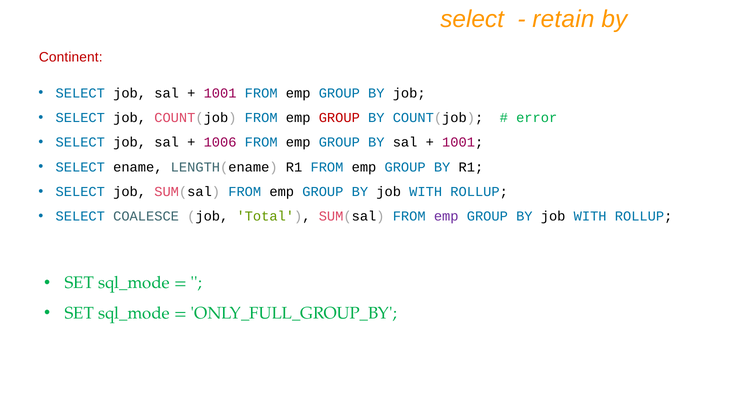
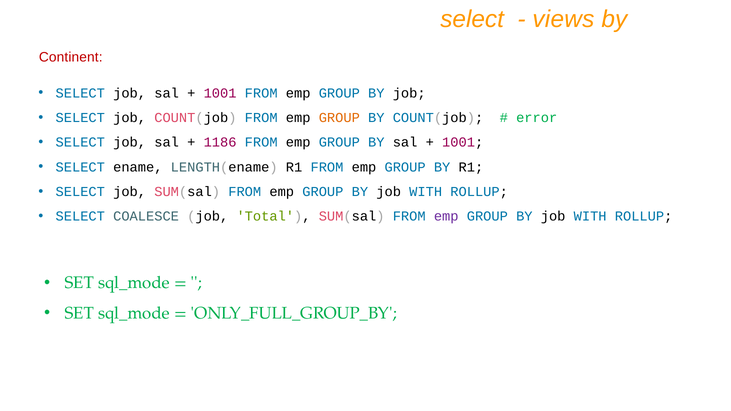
retain: retain -> views
GROUP at (339, 118) colour: red -> orange
1006: 1006 -> 1186
